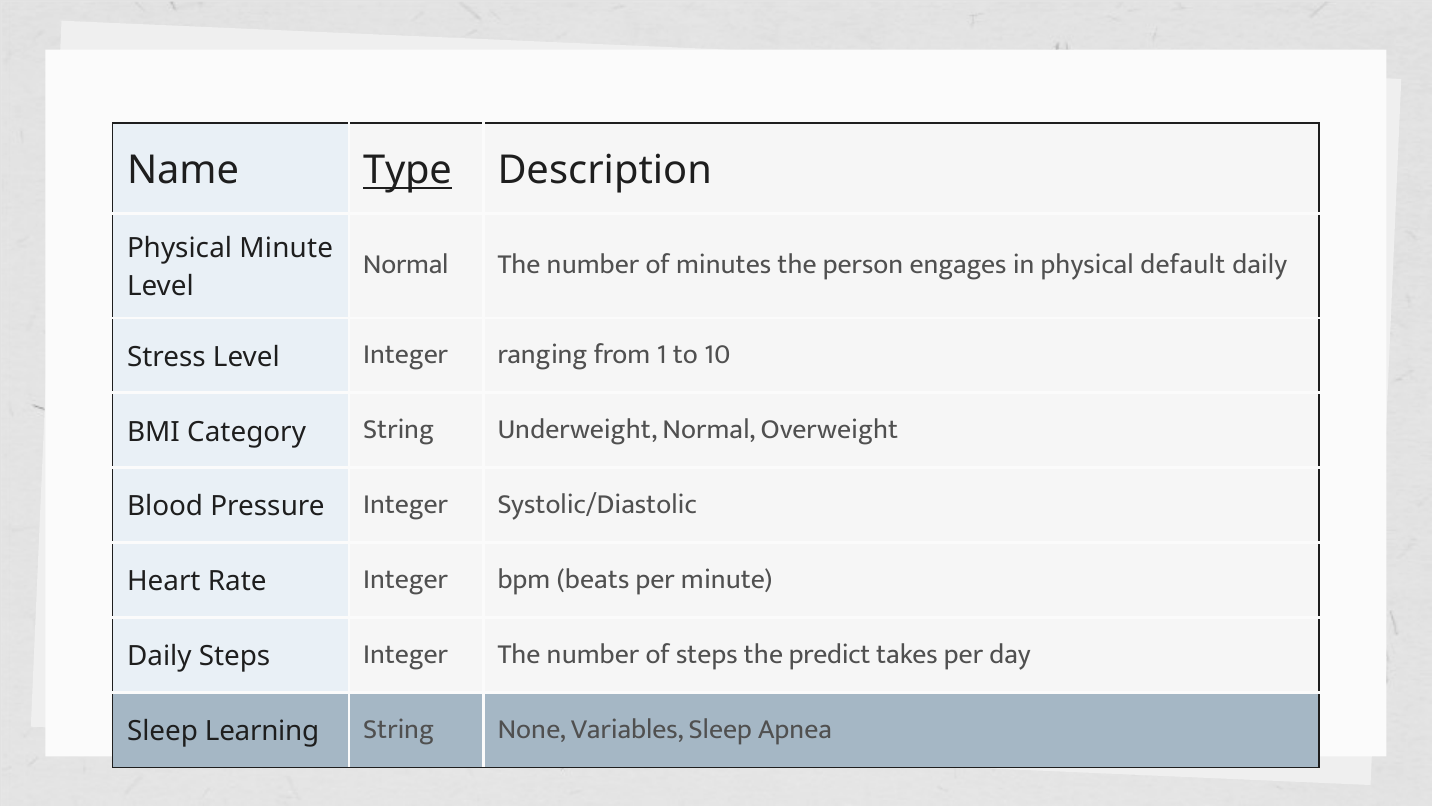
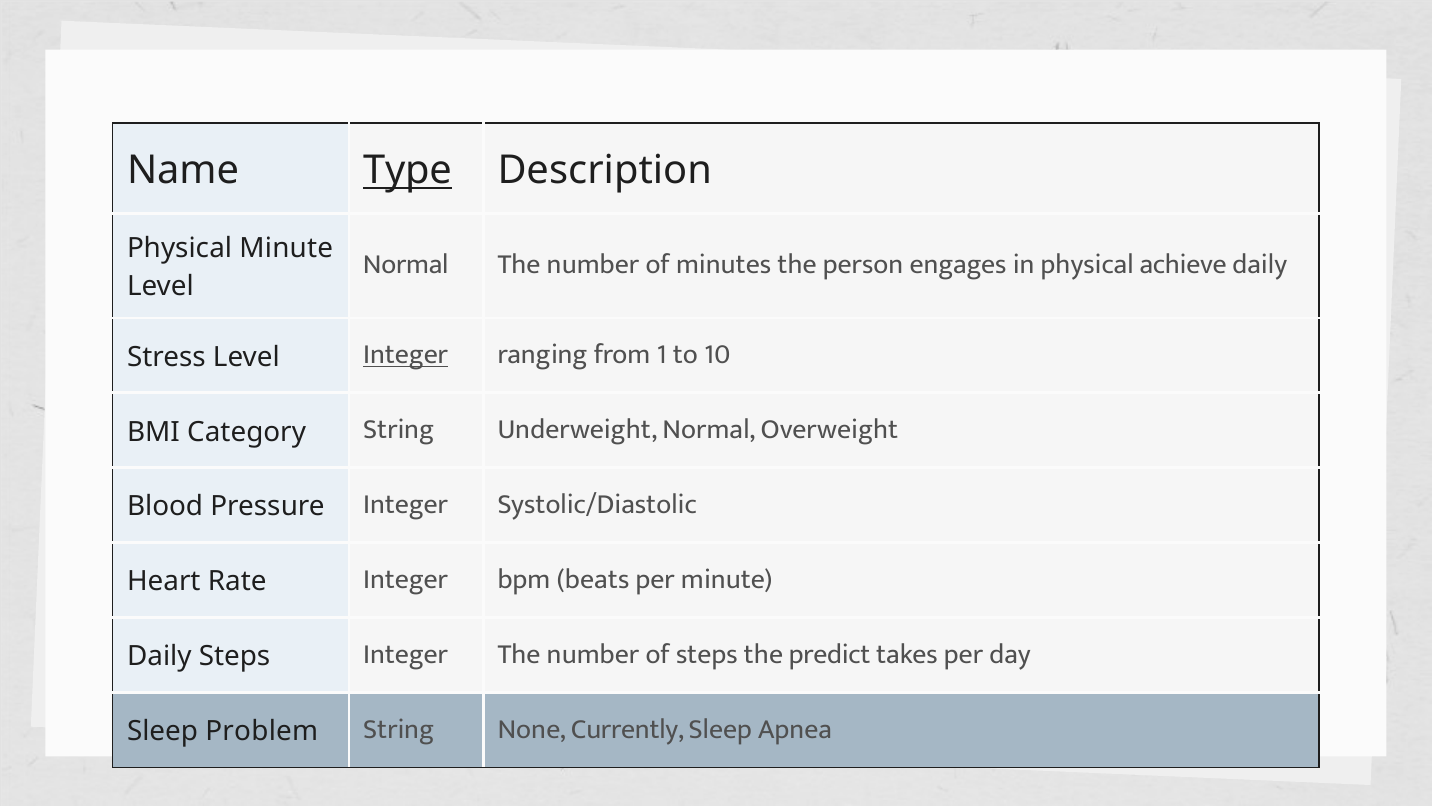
default: default -> achieve
Integer at (406, 354) underline: none -> present
Learning: Learning -> Problem
Variables: Variables -> Currently
